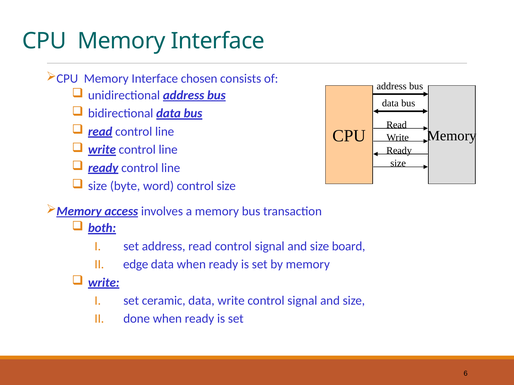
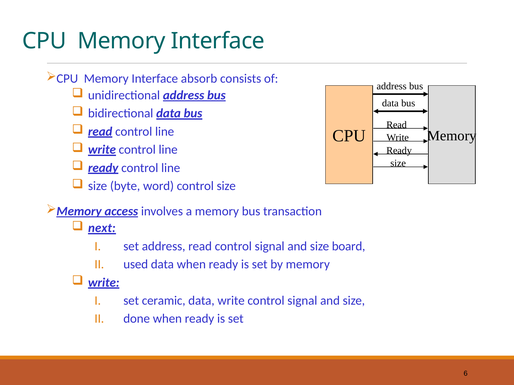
chosen: chosen -> absorb
both: both -> next
edge: edge -> used
